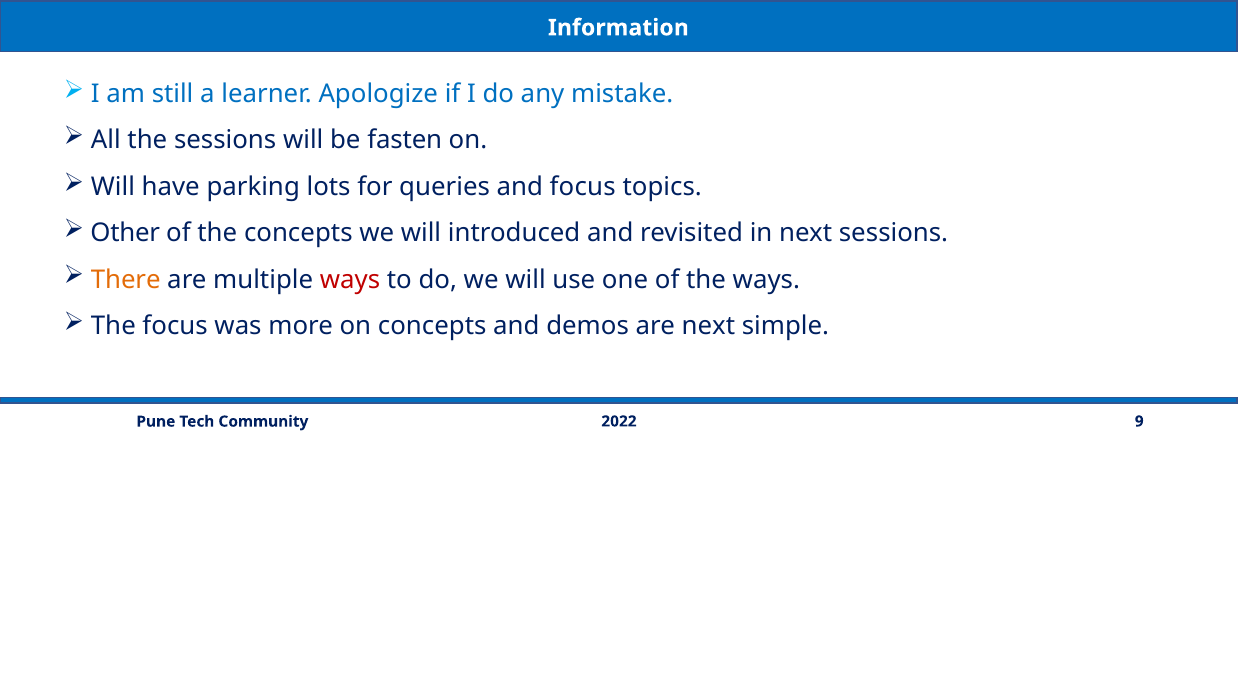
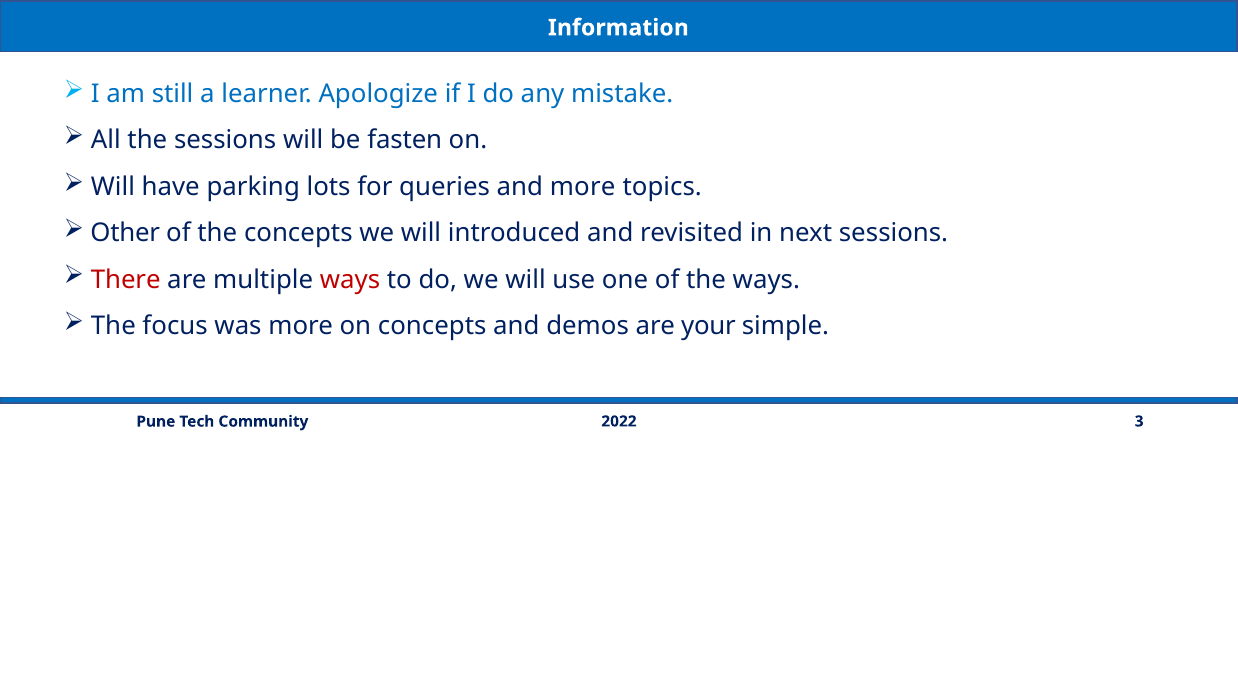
and focus: focus -> more
There colour: orange -> red
are next: next -> your
9: 9 -> 3
